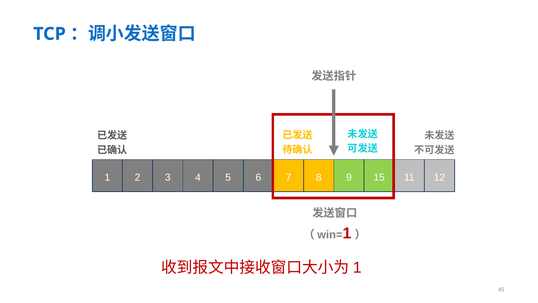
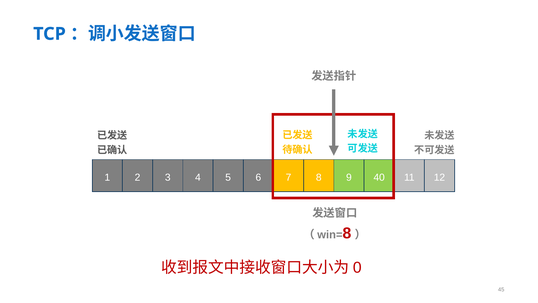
15: 15 -> 40
1 at (347, 233): 1 -> 8
1 at (357, 267): 1 -> 0
